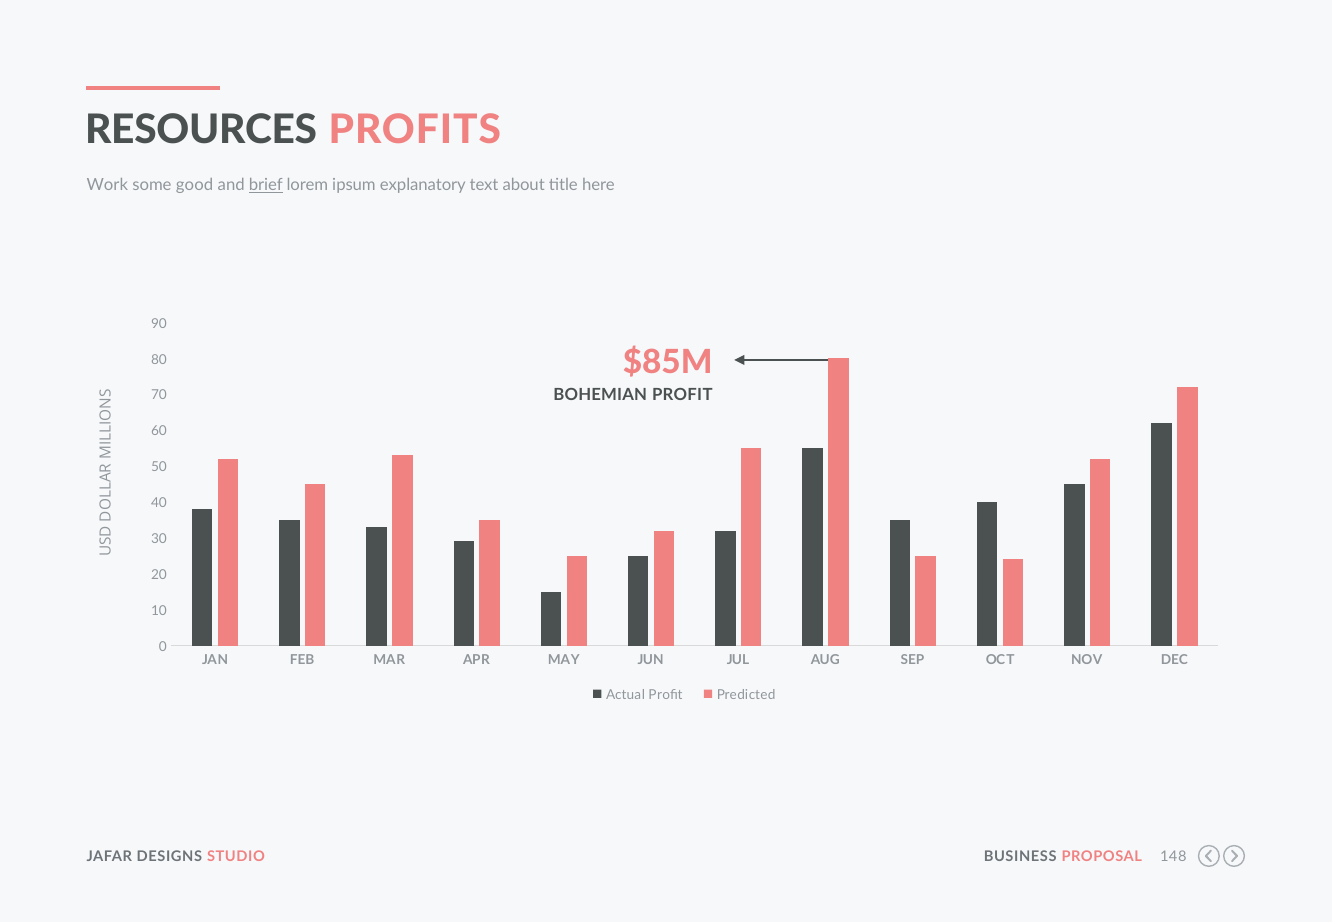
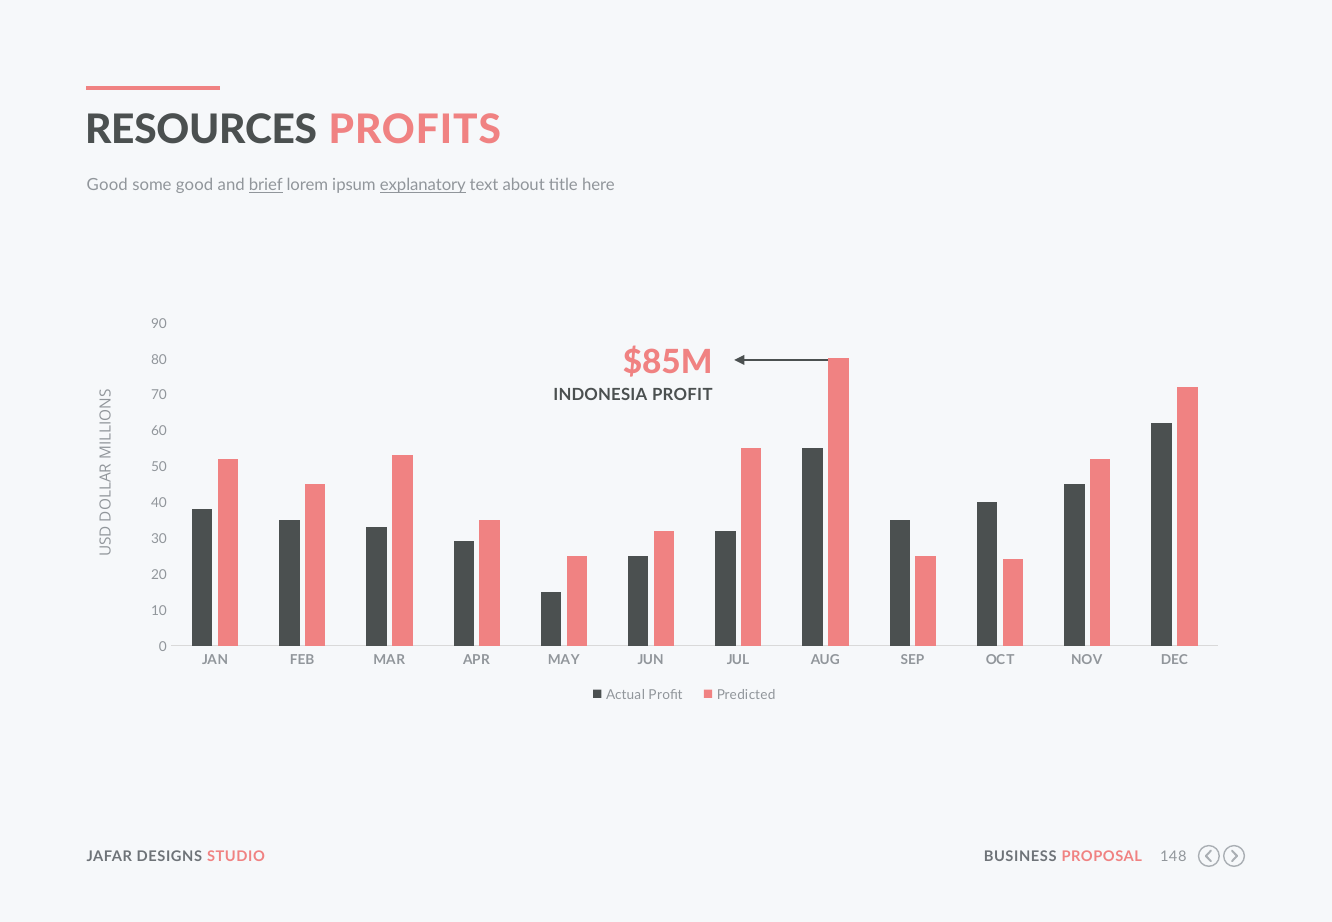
Work at (107, 185): Work -> Good
explanatory underline: none -> present
BOHEMIAN: BOHEMIAN -> INDONESIA
